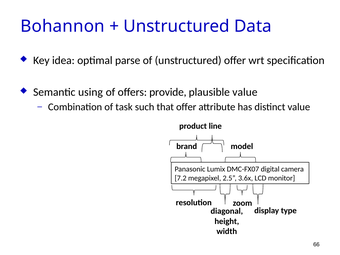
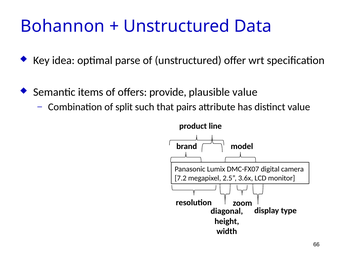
using: using -> items
task: task -> split
that offer: offer -> pairs
